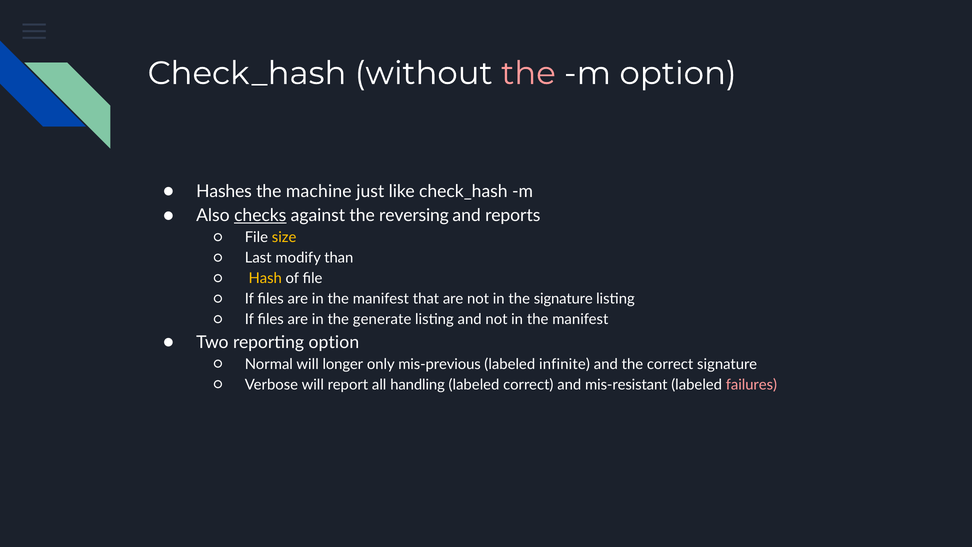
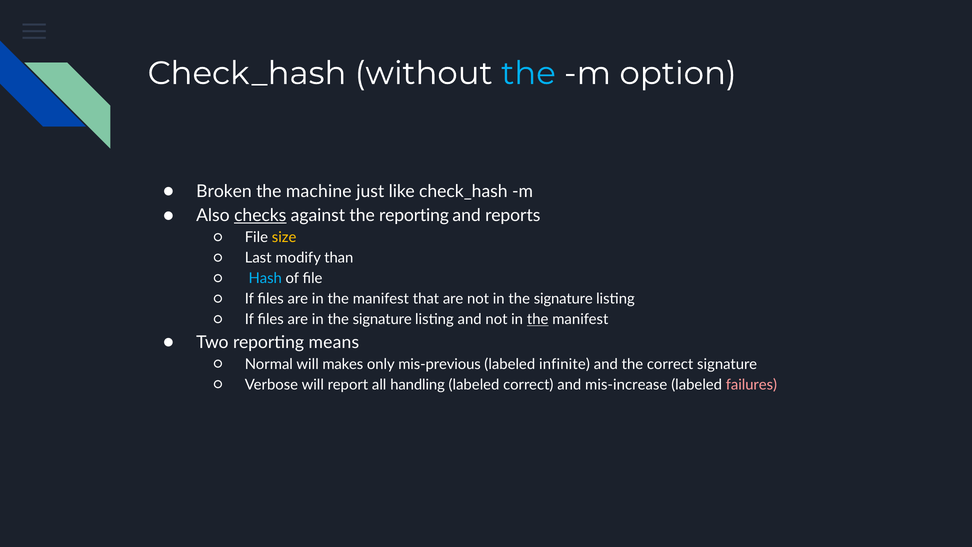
the at (528, 73) colour: pink -> light blue
Hashes: Hashes -> Broken
the reversing: reversing -> reporting
Hash colour: yellow -> light blue
are in the generate: generate -> signature
the at (538, 319) underline: none -> present
reporting option: option -> means
longer: longer -> makes
mis-resistant: mis-resistant -> mis-increase
